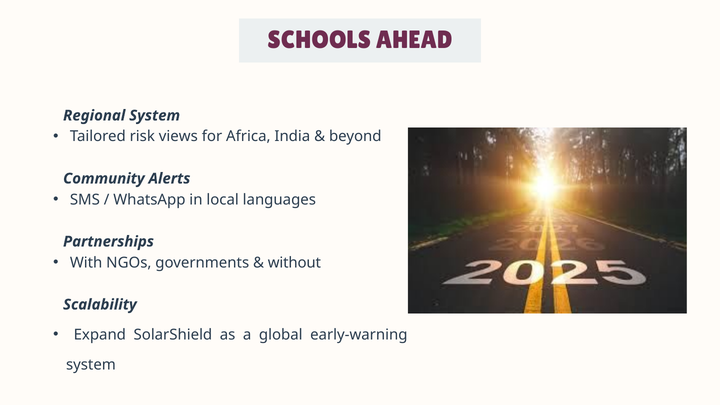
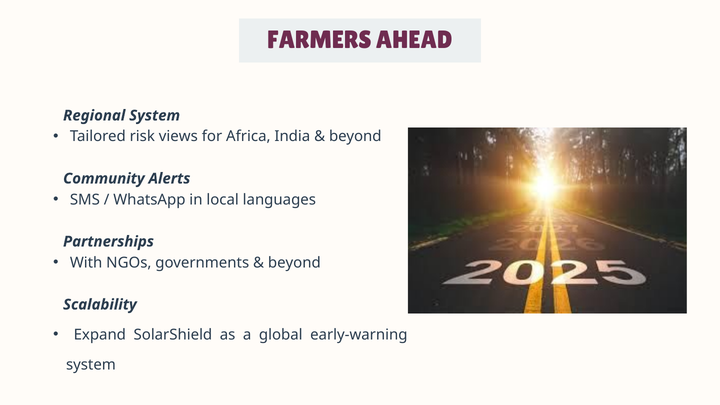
SCHOOLS: SCHOOLS -> FARMERS
without at (294, 263): without -> beyond
